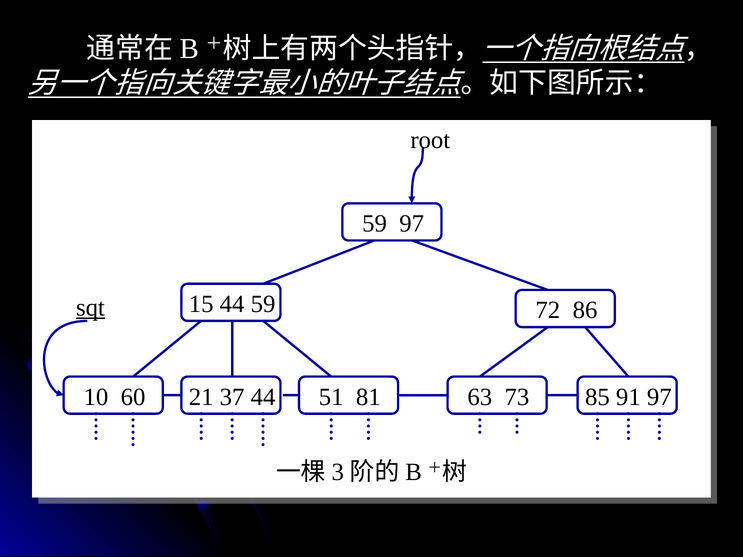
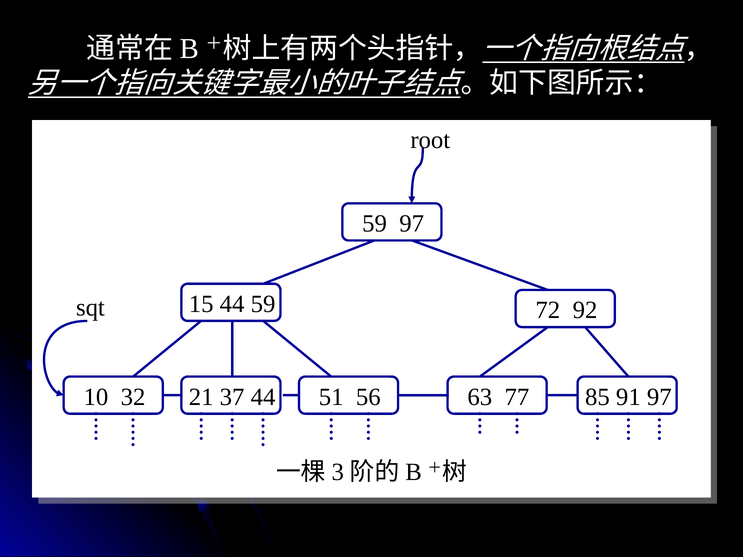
86: 86 -> 92
sqt underline: present -> none
60: 60 -> 32
81: 81 -> 56
73: 73 -> 77
